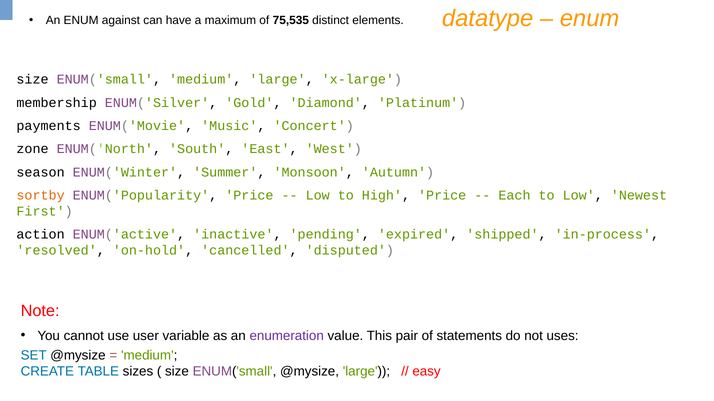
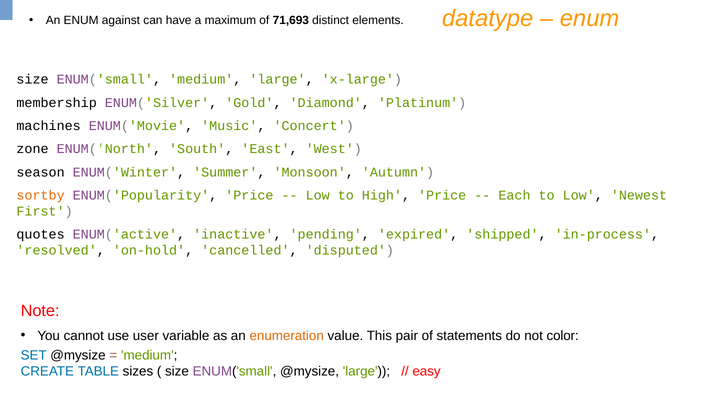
75,535: 75,535 -> 71,693
payments: payments -> machines
action: action -> quotes
enumeration colour: purple -> orange
uses: uses -> color
